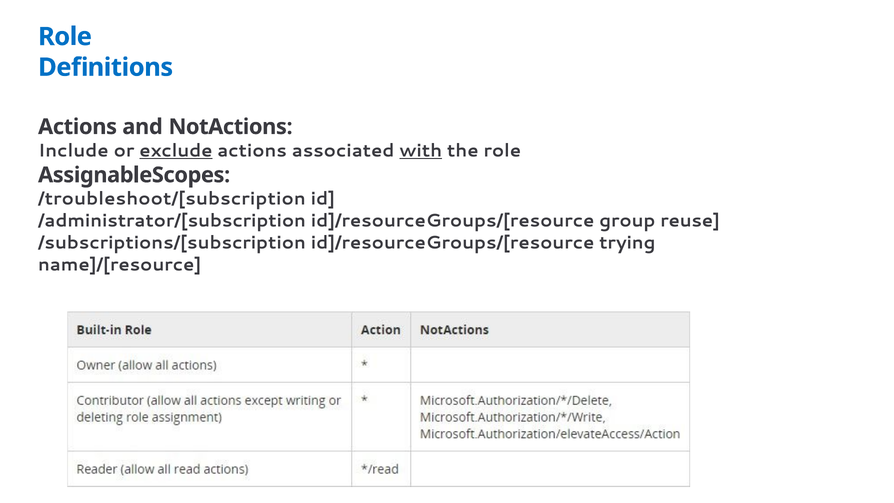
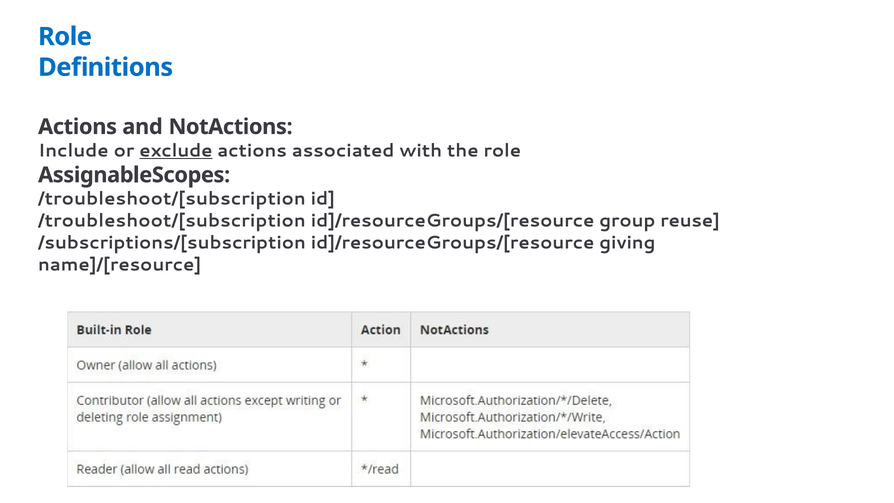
with underline: present -> none
/administrator/[subscription at (172, 221): /administrator/[subscription -> /troubleshoot/[subscription
trying: trying -> giving
